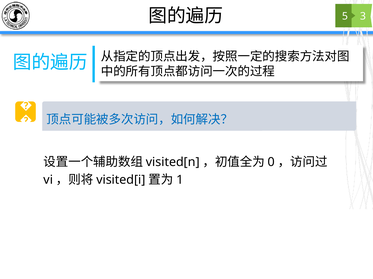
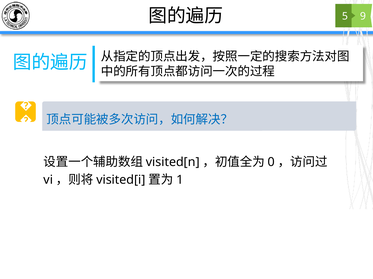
3: 3 -> 9
